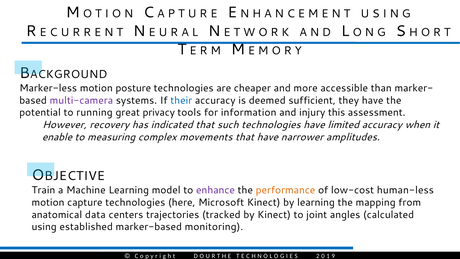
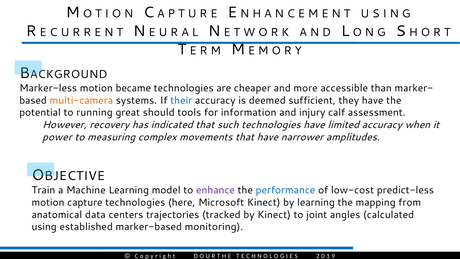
posture: posture -> became
multi-camera colour: purple -> orange
privacy: privacy -> should
this: this -> calf
enable: enable -> power
performance colour: orange -> blue
human-less: human-less -> predict-less
